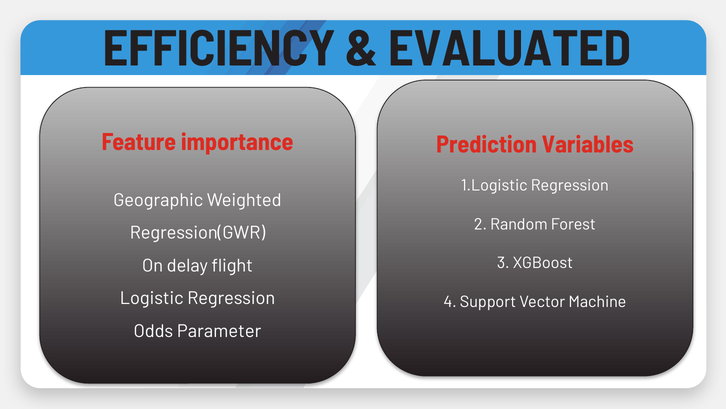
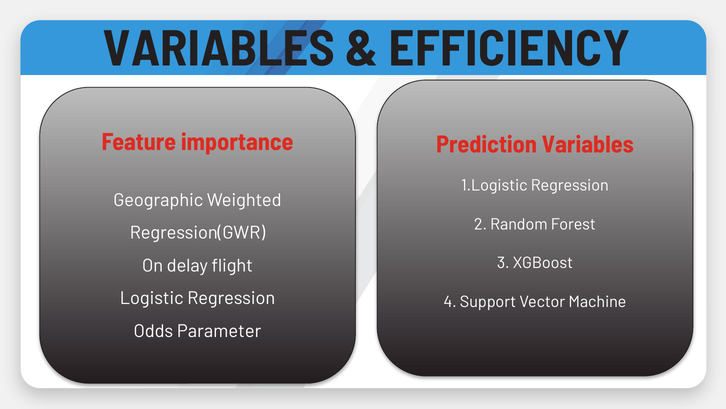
EFFICIENCY at (219, 49): EFFICIENCY -> VARIABLES
EVALUATED: EVALUATED -> EFFICIENCY
